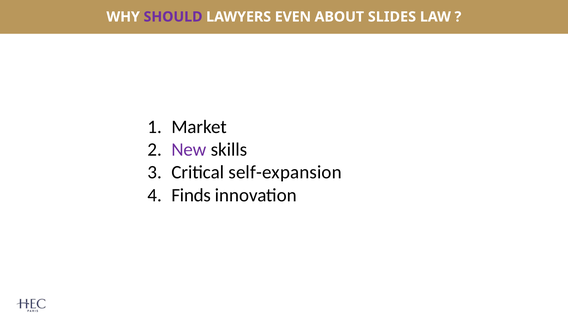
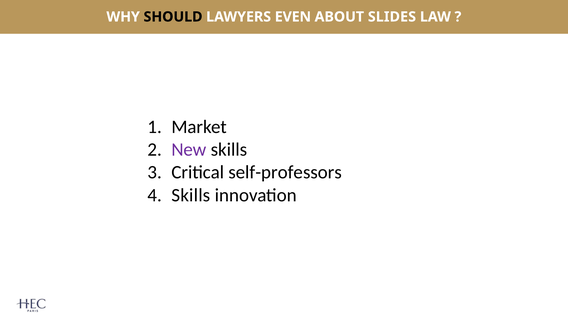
SHOULD colour: purple -> black
self-expansion: self-expansion -> self-professors
Finds at (191, 195): Finds -> Skills
